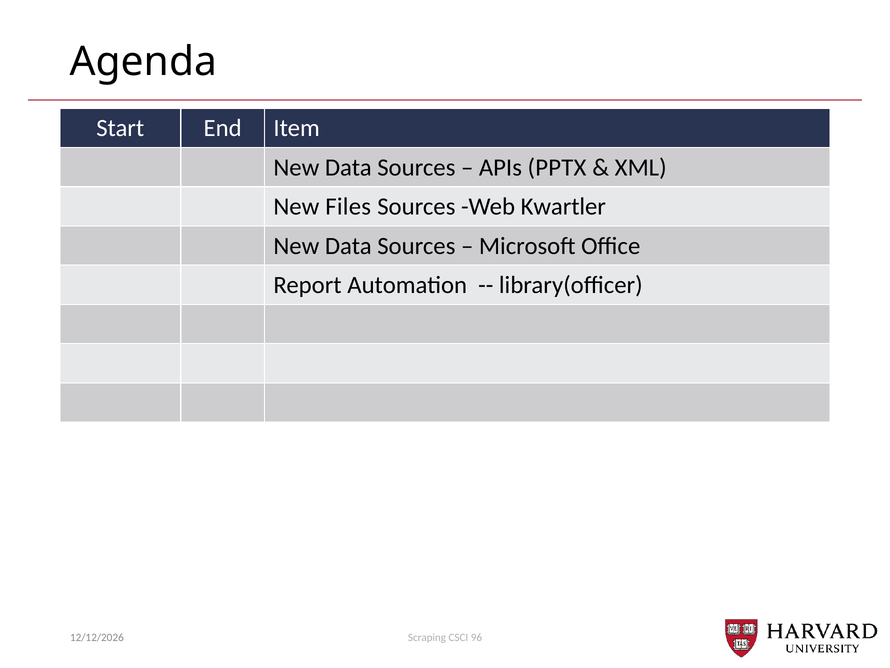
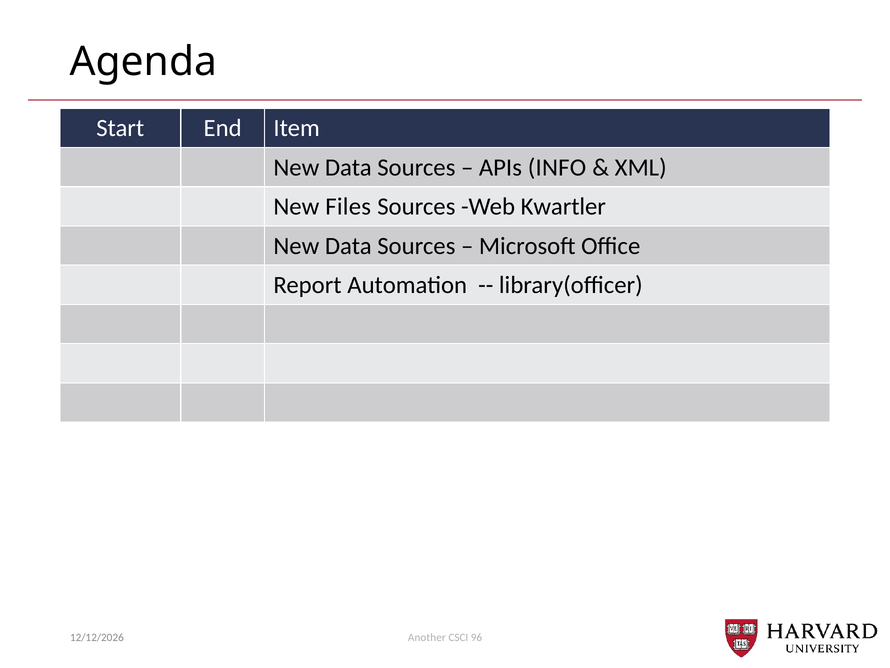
PPTX: PPTX -> INFO
Scraping: Scraping -> Another
